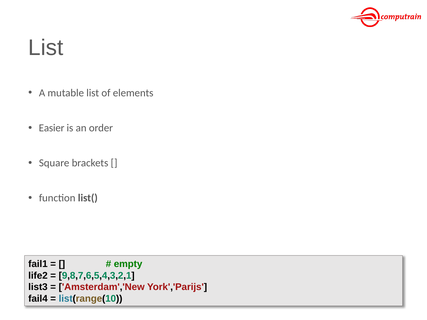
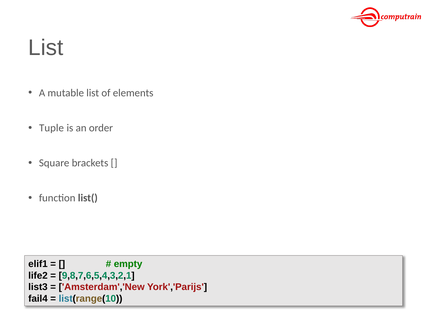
Easier: Easier -> Tuple
fail1: fail1 -> elif1
